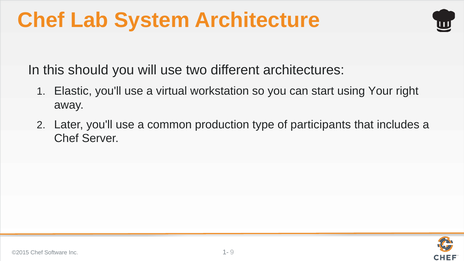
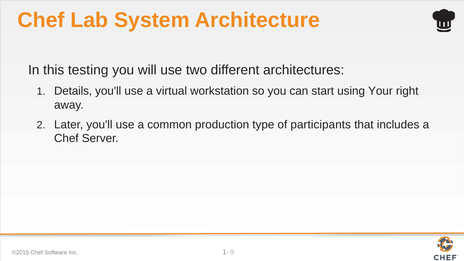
should: should -> testing
Elastic: Elastic -> Details
